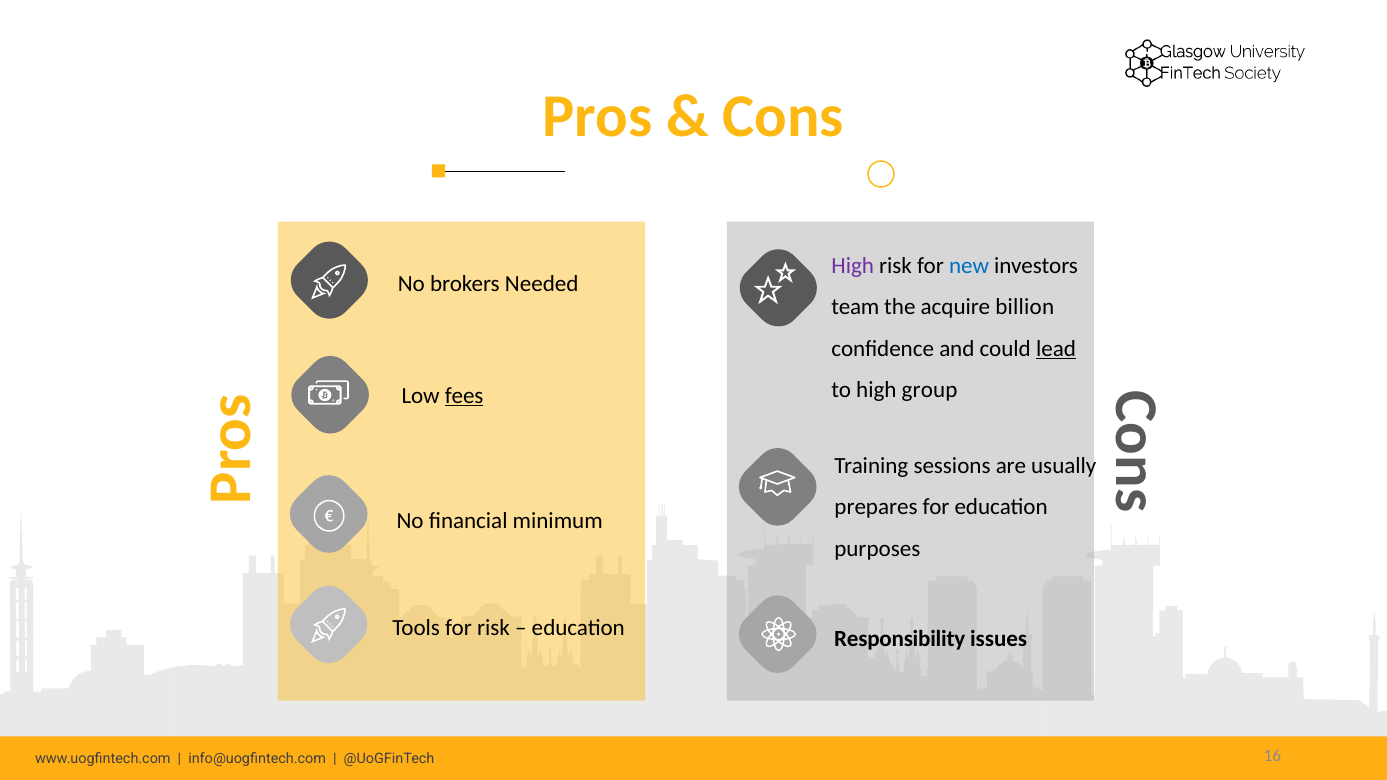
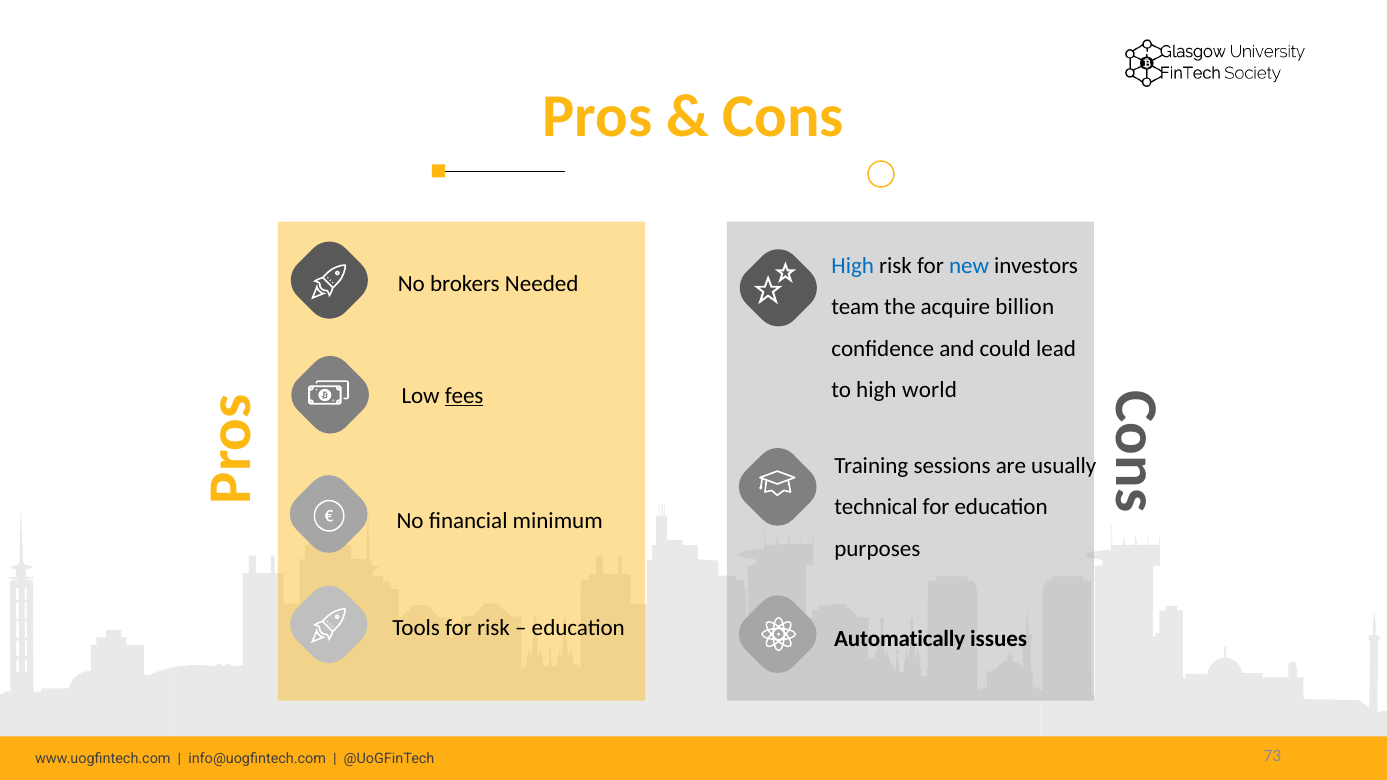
High at (853, 266) colour: purple -> blue
lead underline: present -> none
group: group -> world
prepares: prepares -> technical
Responsibility: Responsibility -> Automatically
16: 16 -> 73
